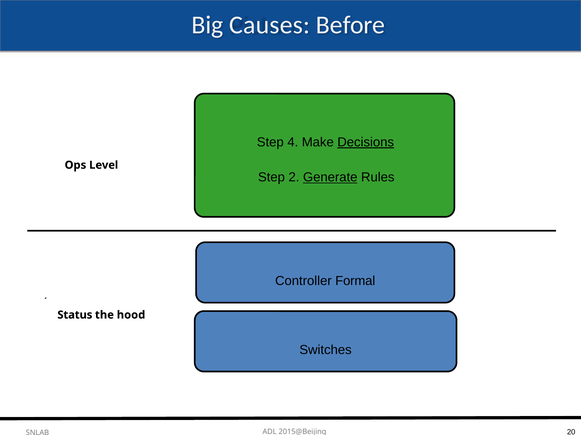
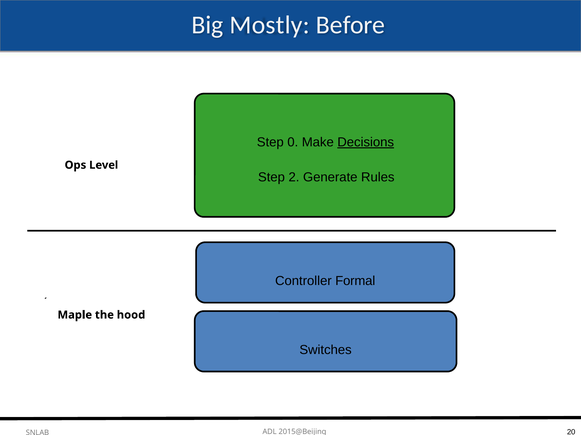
Causes: Causes -> Mostly
4: 4 -> 0
Generate underline: present -> none
Status: Status -> Maple
